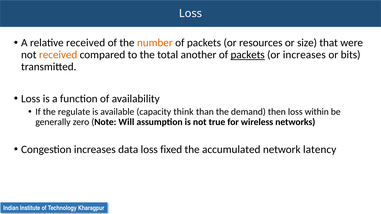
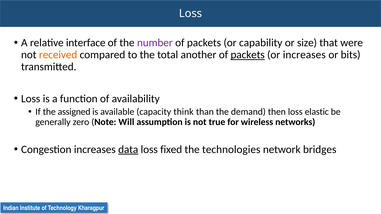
relative received: received -> interface
number colour: orange -> purple
resources: resources -> capability
regulate: regulate -> assigned
within: within -> elastic
data underline: none -> present
accumulated: accumulated -> technologies
latency: latency -> bridges
